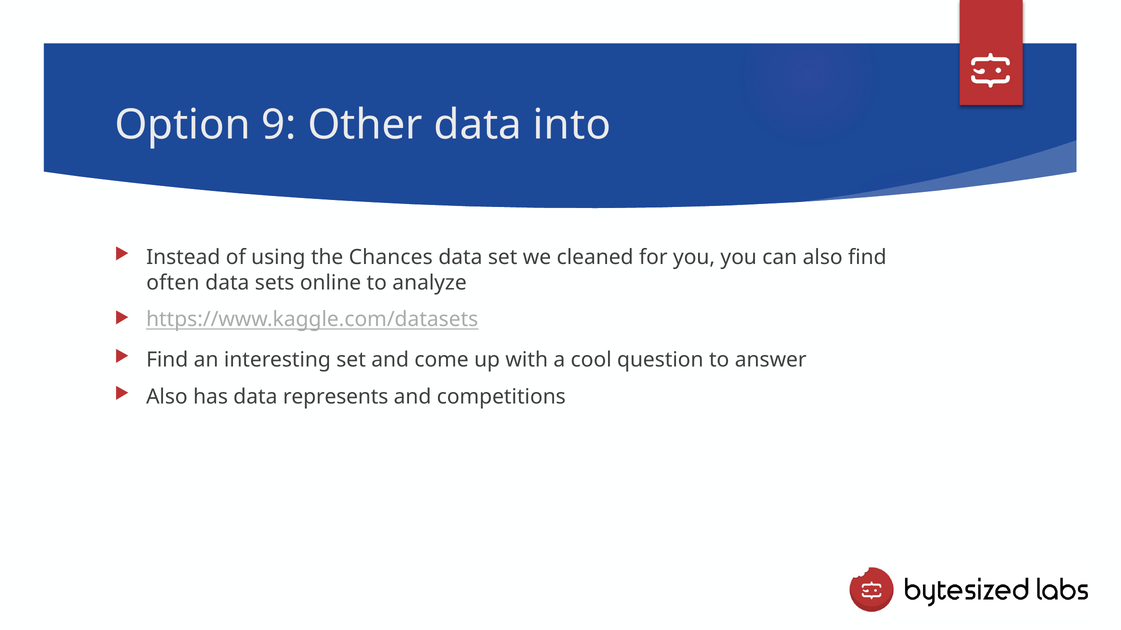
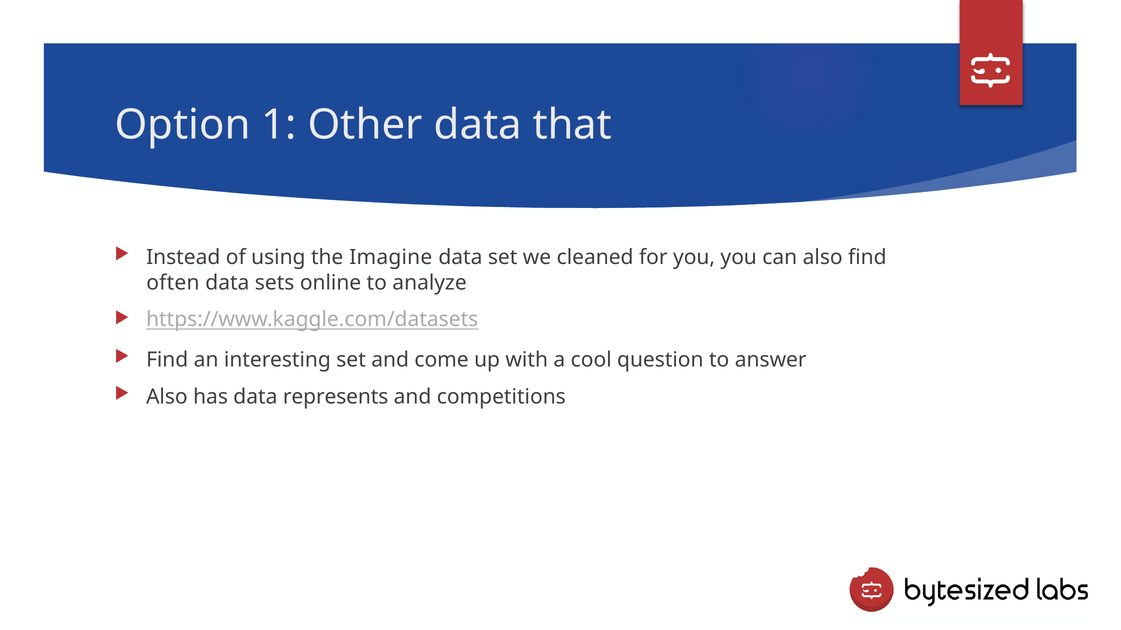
9: 9 -> 1
into: into -> that
Chances: Chances -> Imagine
